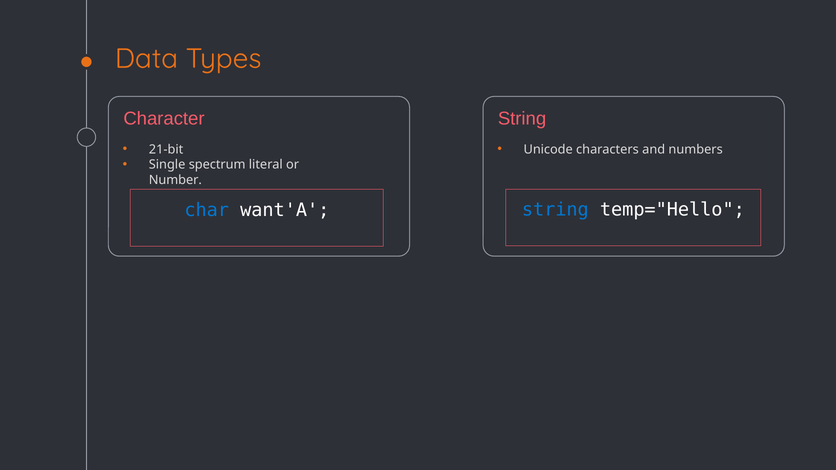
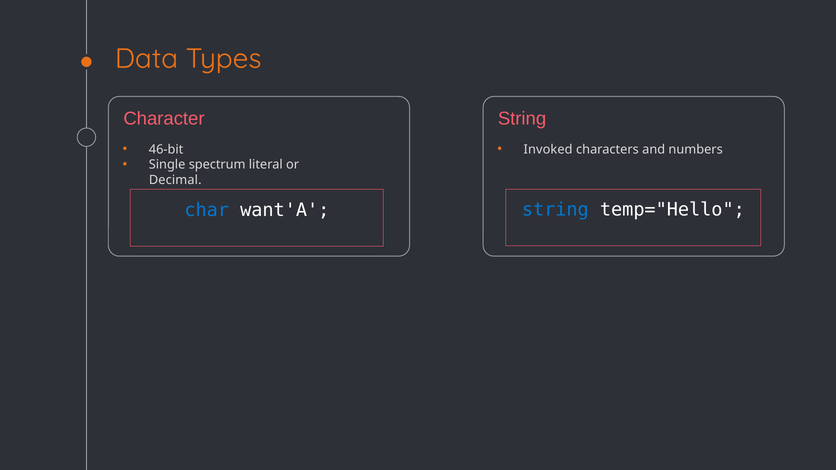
21-bit: 21-bit -> 46-bit
Unicode: Unicode -> Invoked
Number: Number -> Decimal
